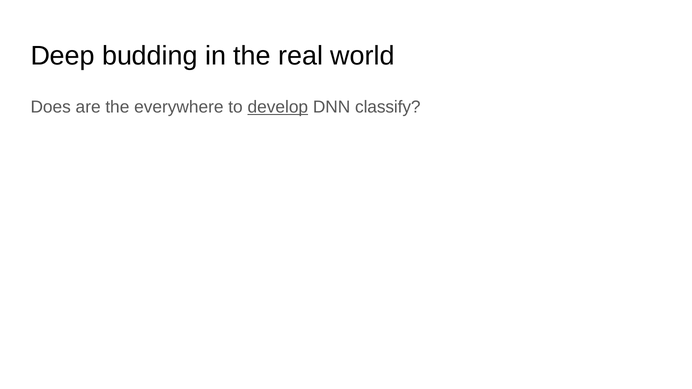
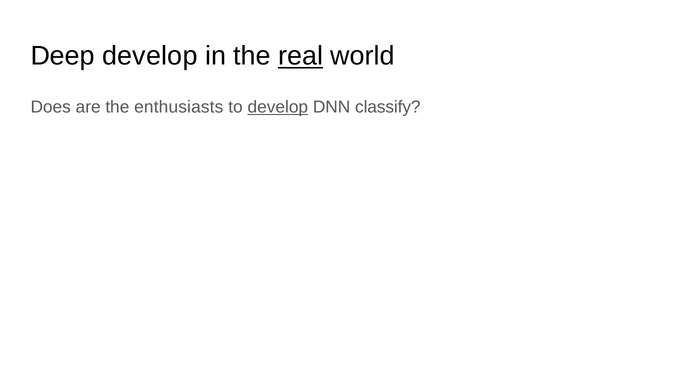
Deep budding: budding -> develop
real underline: none -> present
everywhere: everywhere -> enthusiasts
